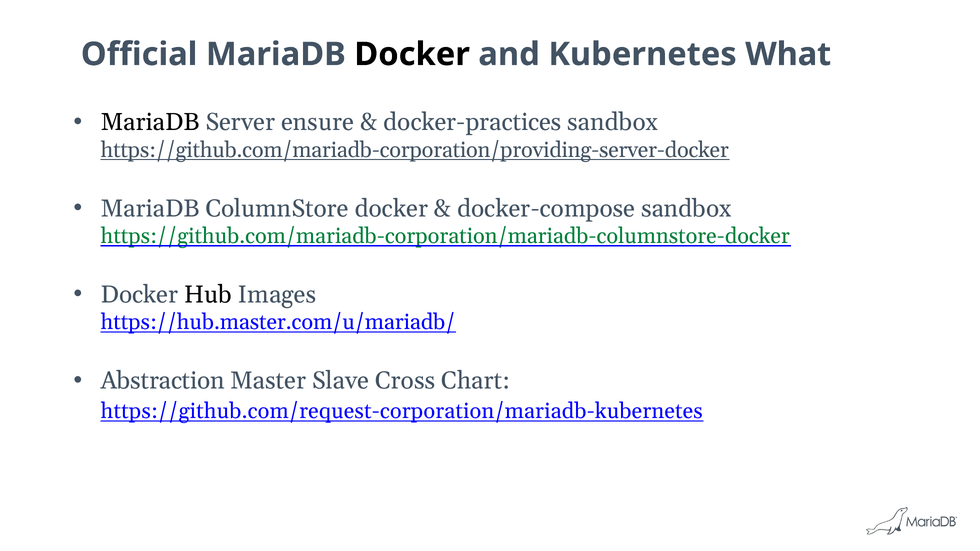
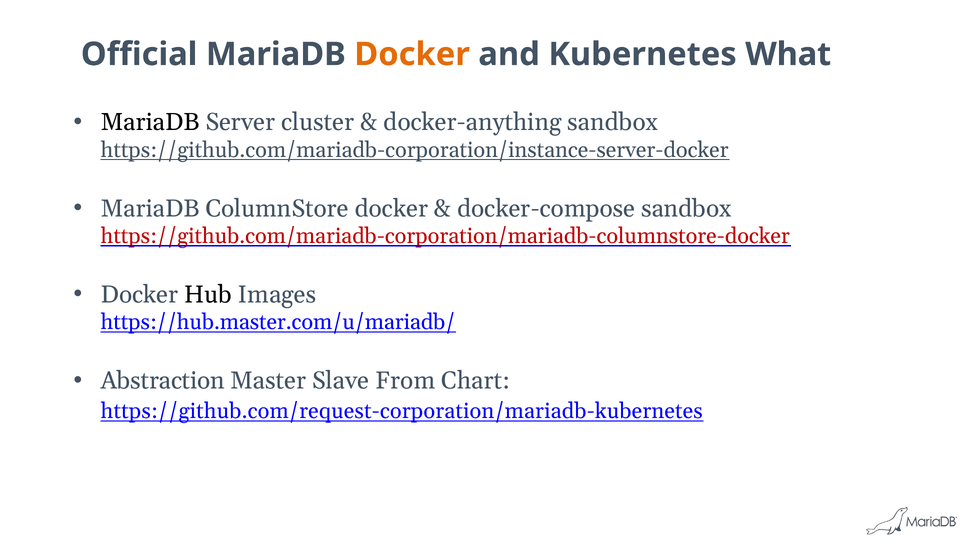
Docker at (412, 54) colour: black -> orange
ensure: ensure -> cluster
docker-practices: docker-practices -> docker-anything
https://github.com/mariadb-corporation/providing-server-docker: https://github.com/mariadb-corporation/providing-server-docker -> https://github.com/mariadb-corporation/instance-server-docker
https://github.com/mariadb-corporation/mariadb-columnstore-docker colour: green -> red
Cross: Cross -> From
